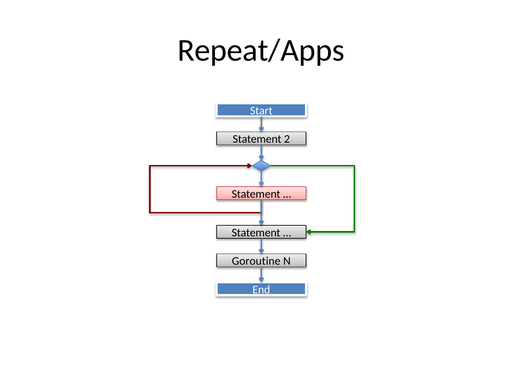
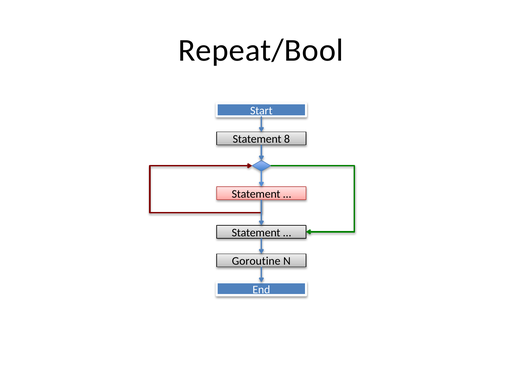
Repeat/Apps: Repeat/Apps -> Repeat/Bool
2: 2 -> 8
